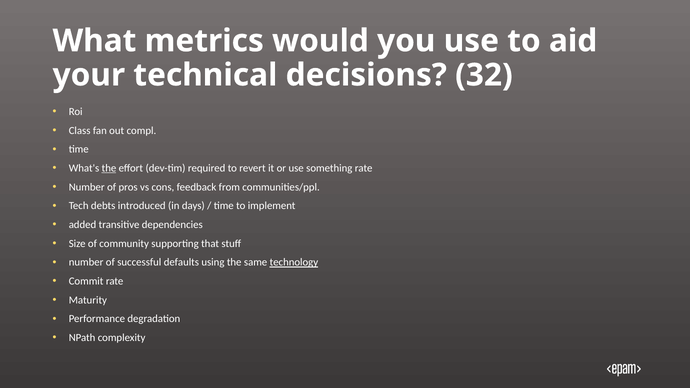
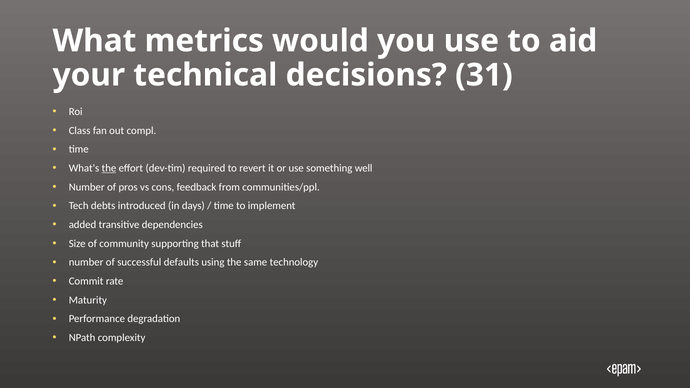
32: 32 -> 31
something rate: rate -> well
technology underline: present -> none
